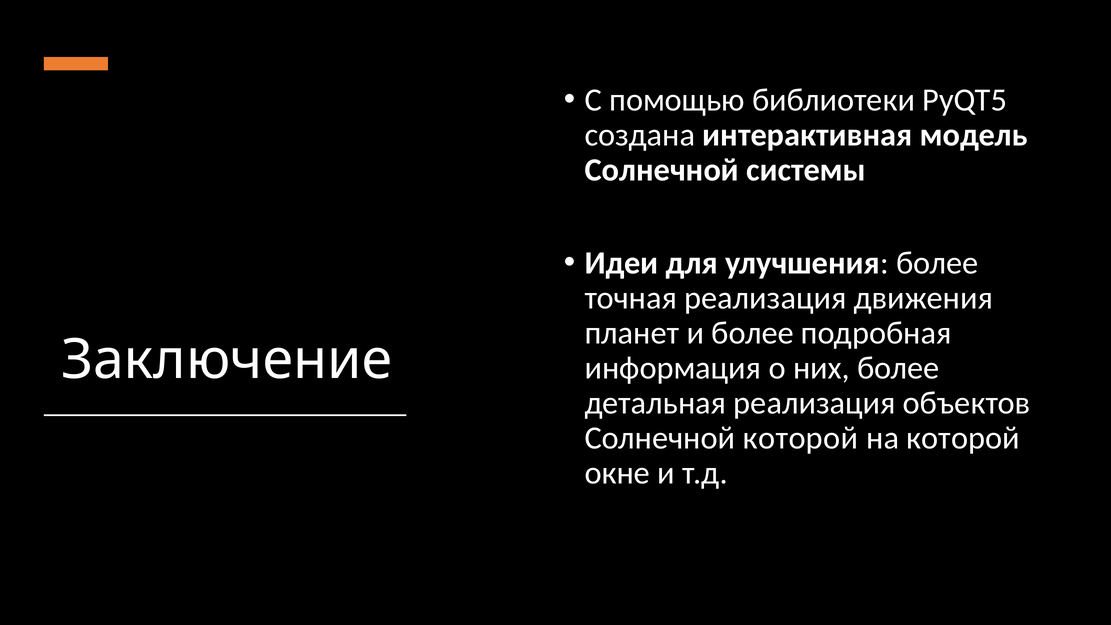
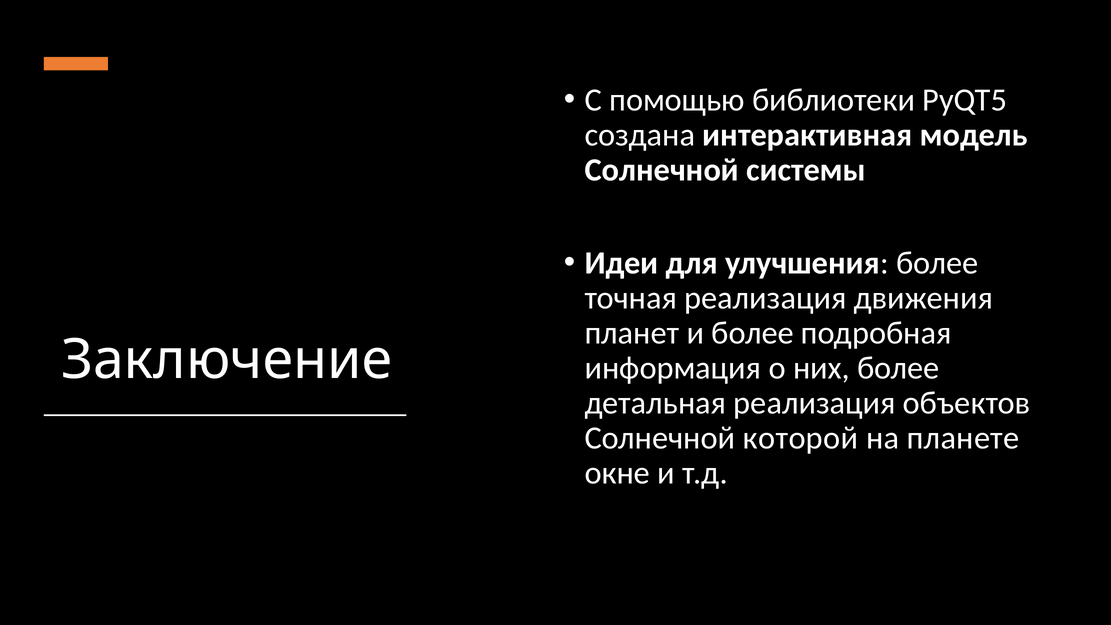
на которой: которой -> планете
